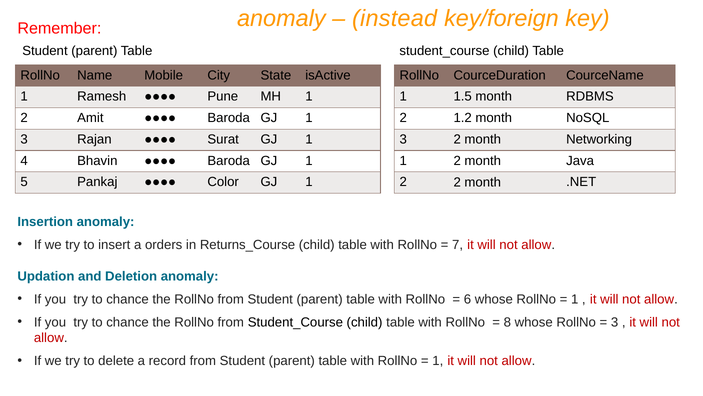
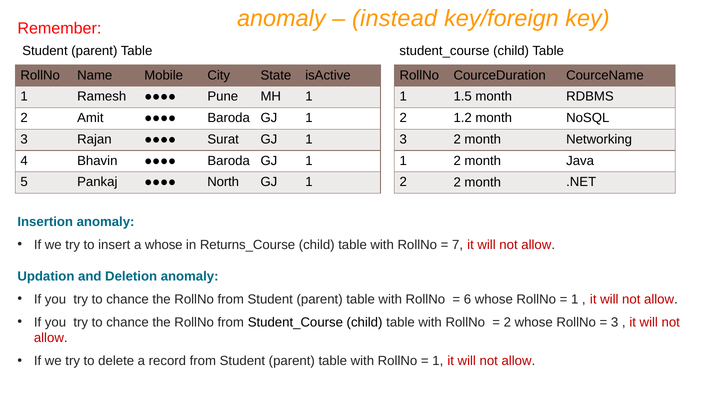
Color: Color -> North
a orders: orders -> whose
8 at (507, 322): 8 -> 2
